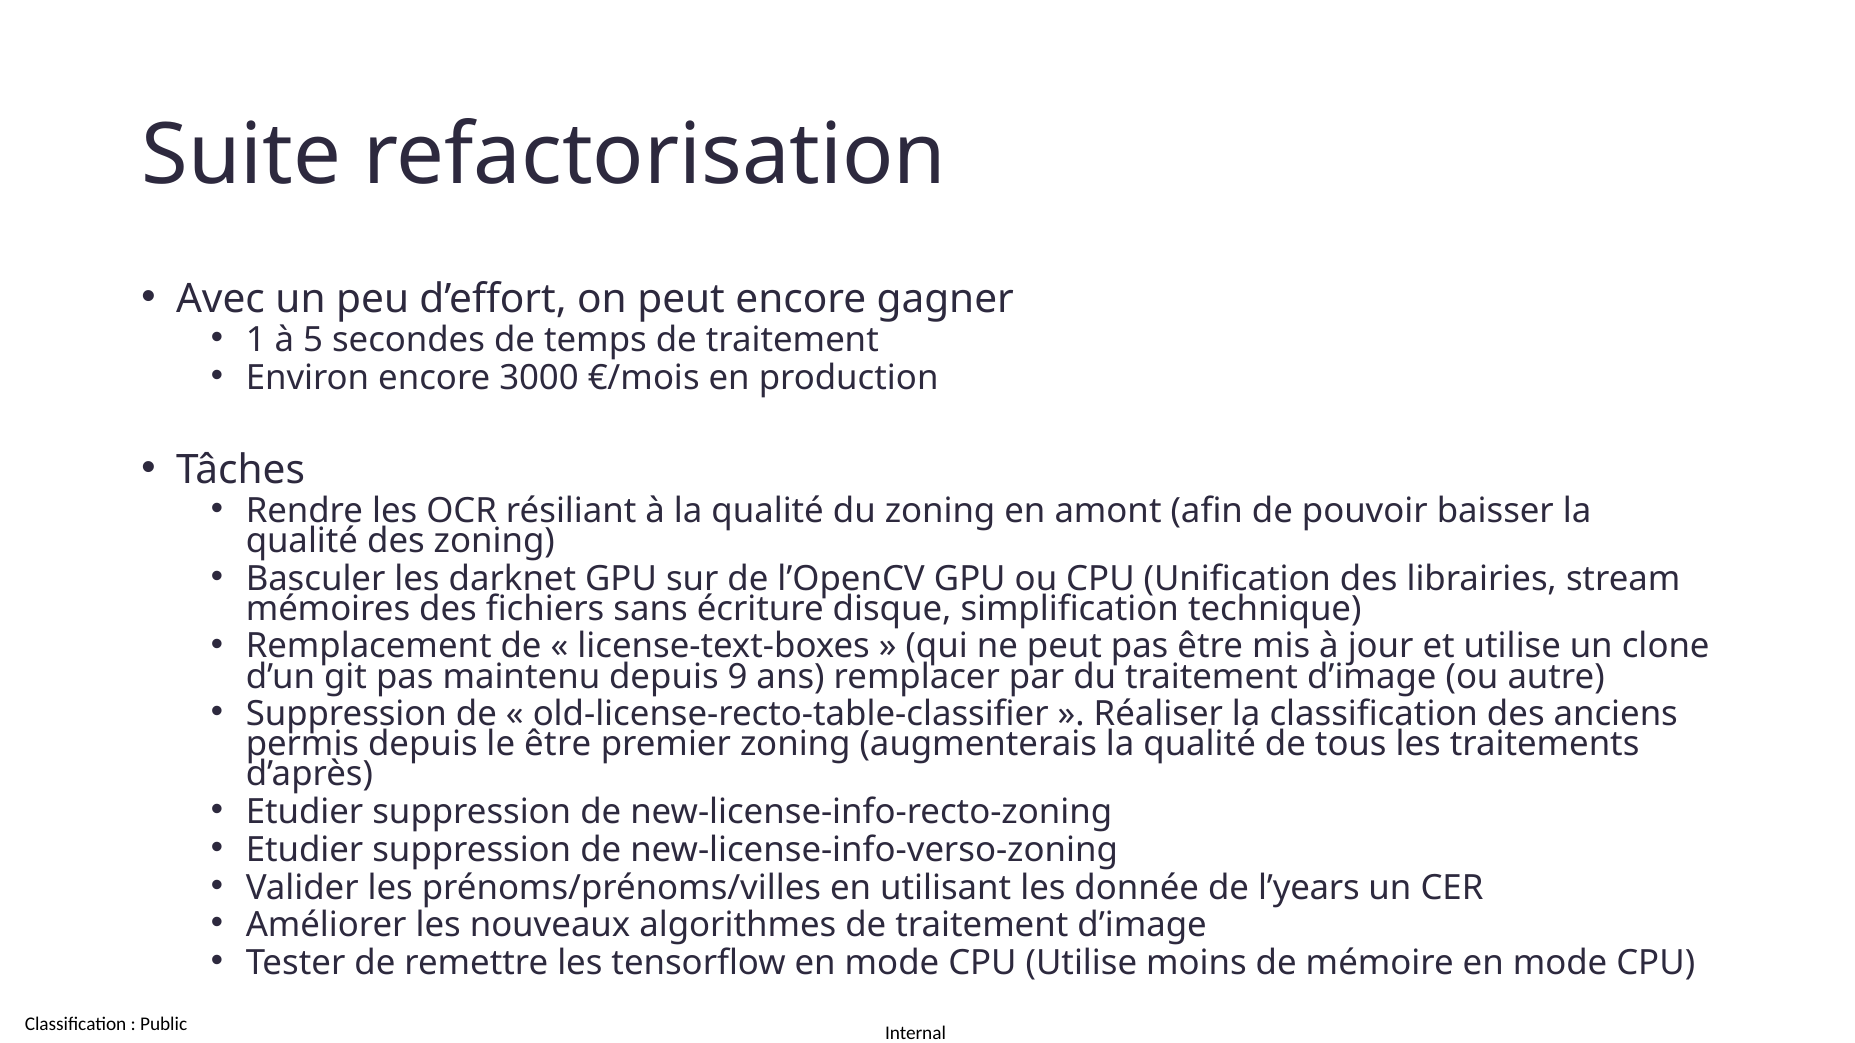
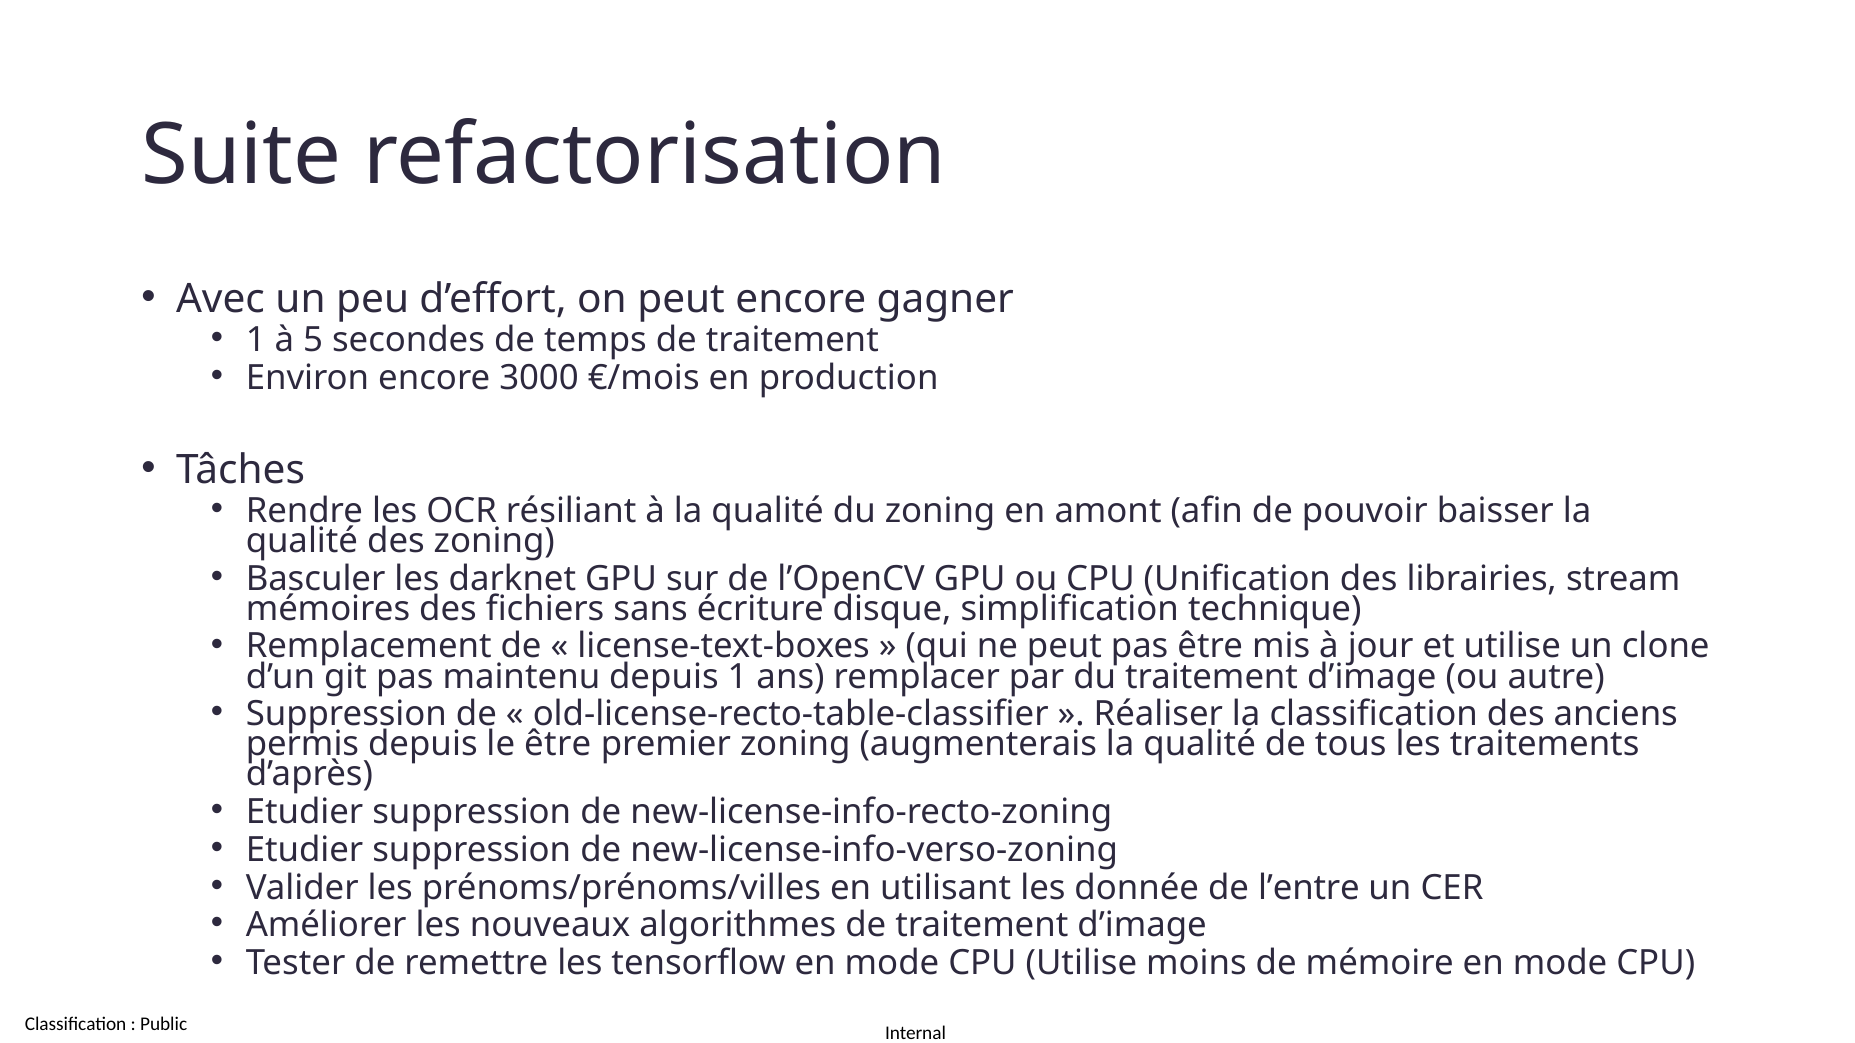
depuis 9: 9 -> 1
l’years: l’years -> l’entre
